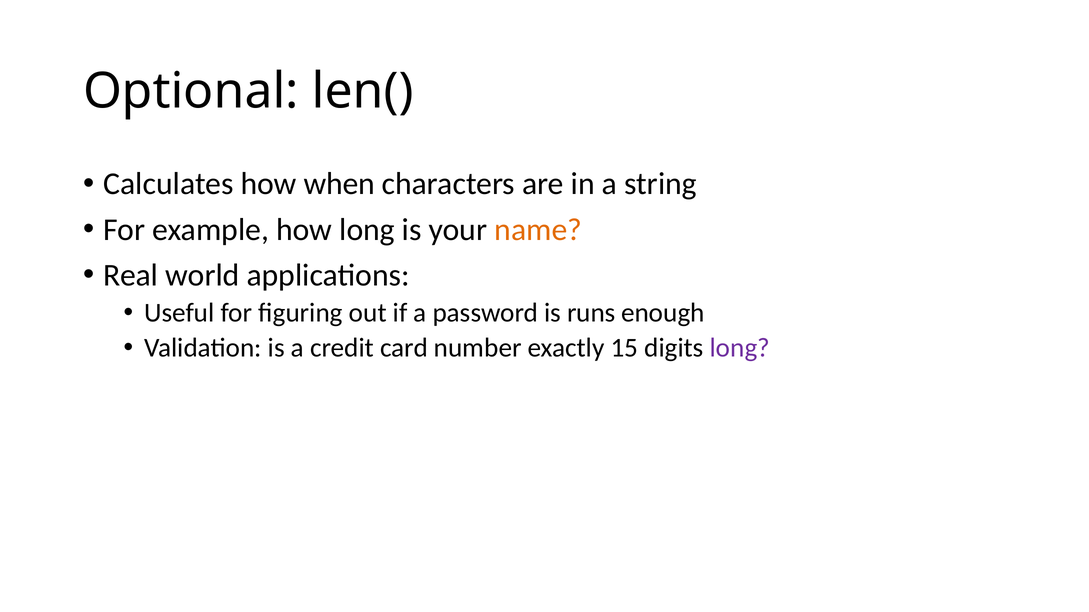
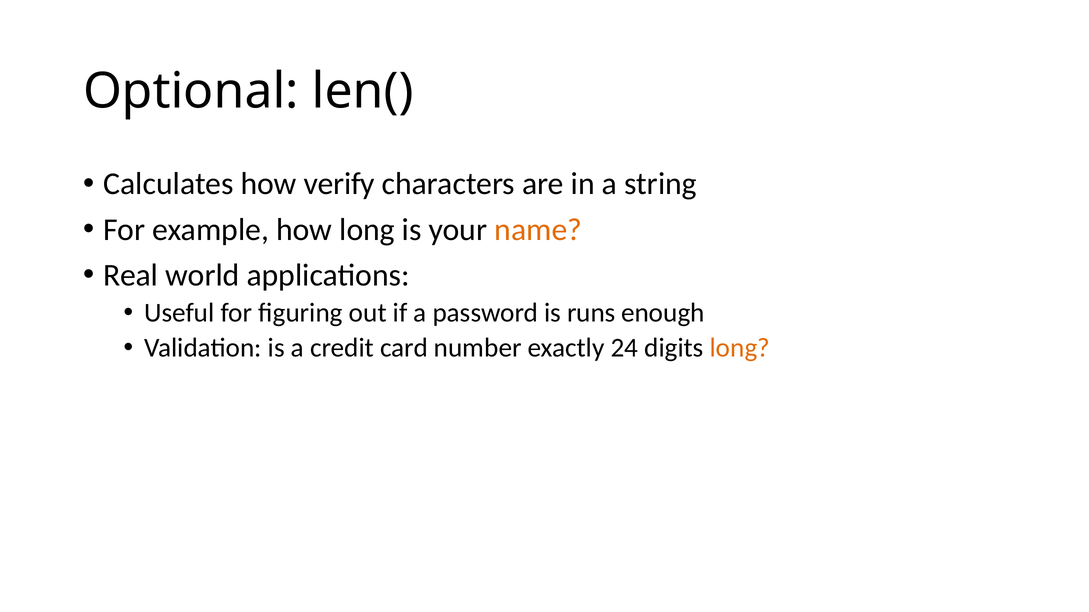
when: when -> verify
15: 15 -> 24
long at (740, 348) colour: purple -> orange
